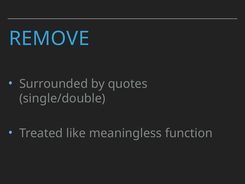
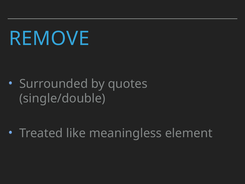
function: function -> element
